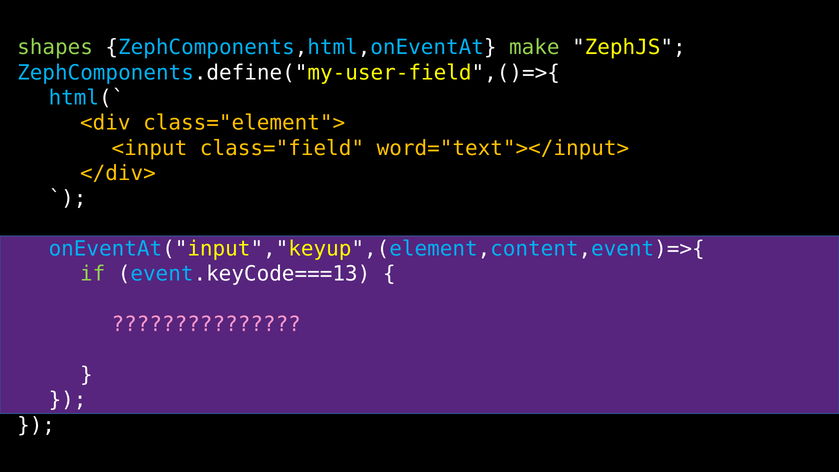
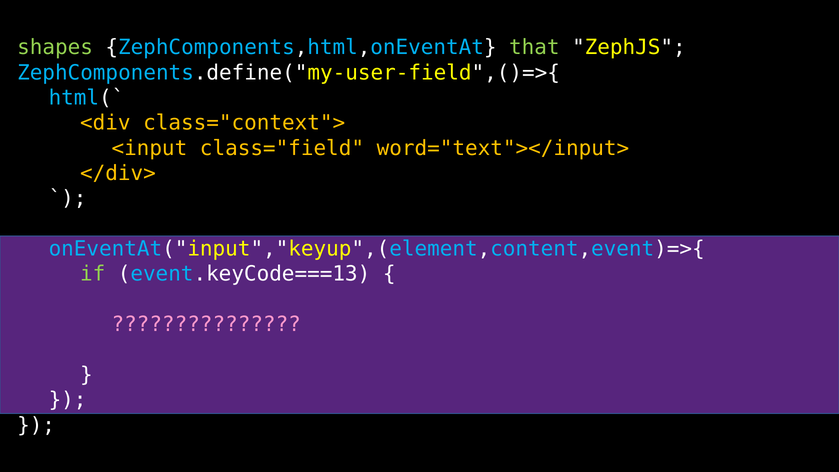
make: make -> that
class="element">: class="element"> -> class="context">
